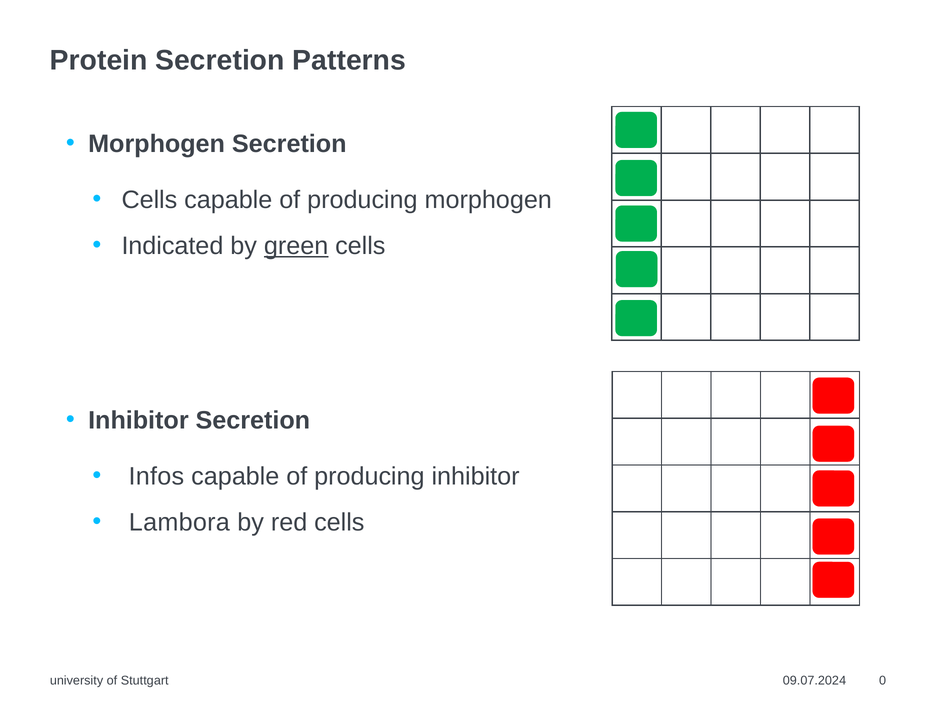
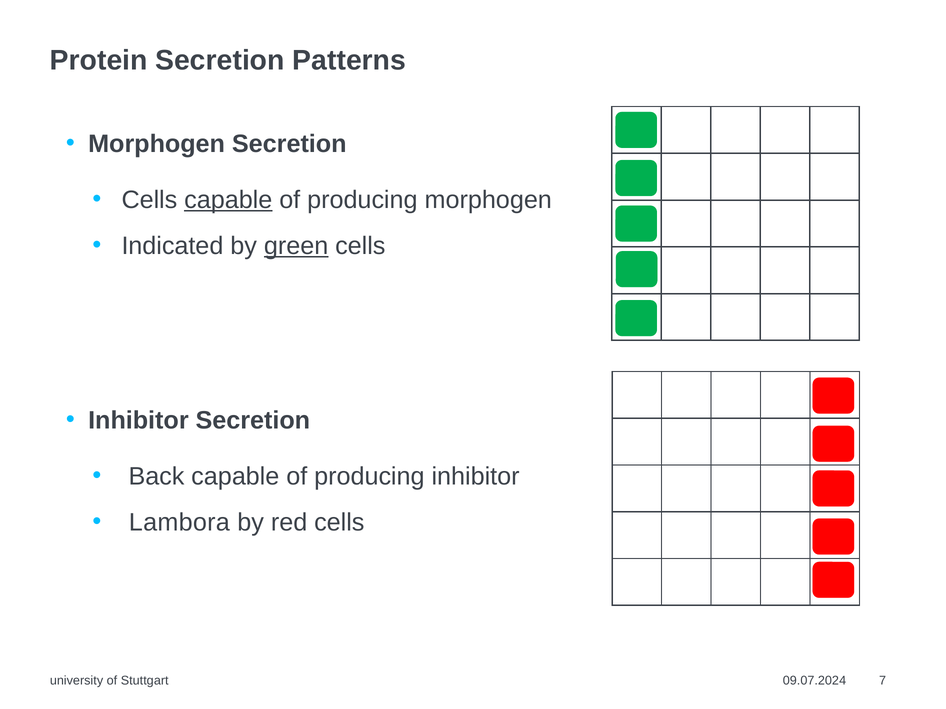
capable at (228, 200) underline: none -> present
Infos: Infos -> Back
0: 0 -> 7
